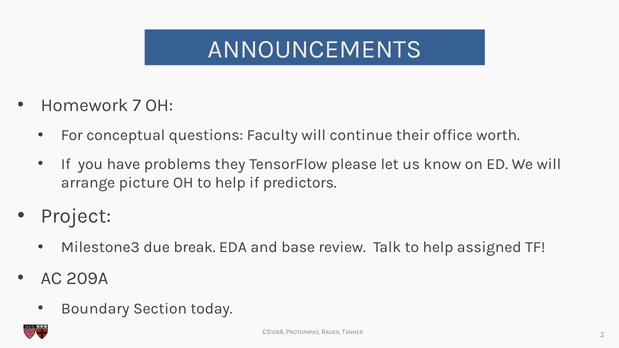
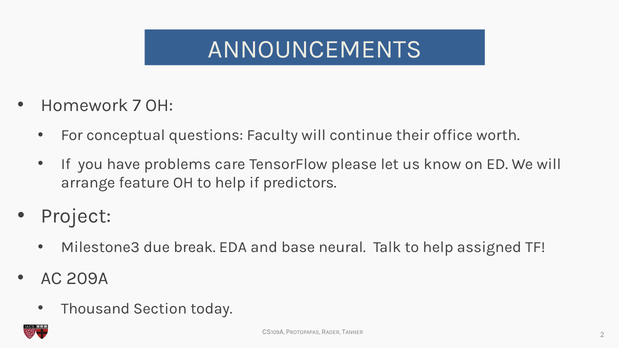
they: they -> care
picture: picture -> feature
review: review -> neural
Boundary: Boundary -> Thousand
